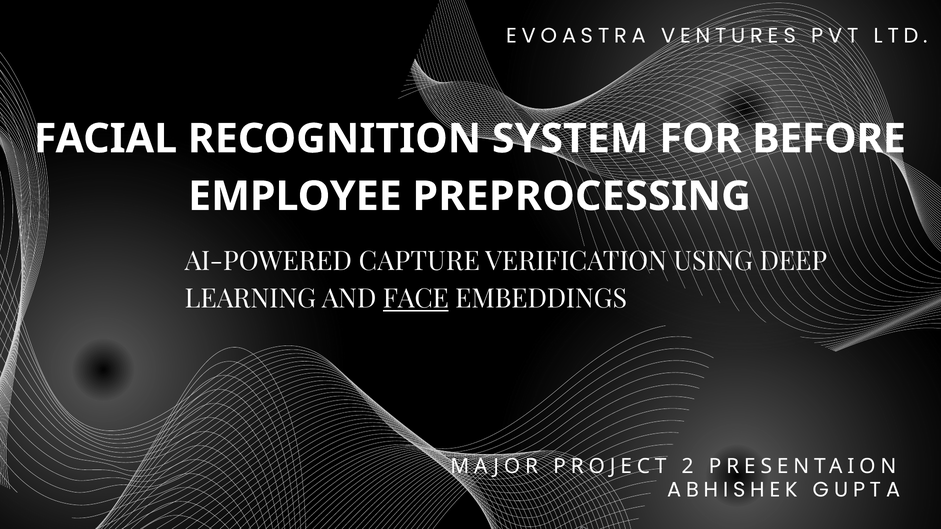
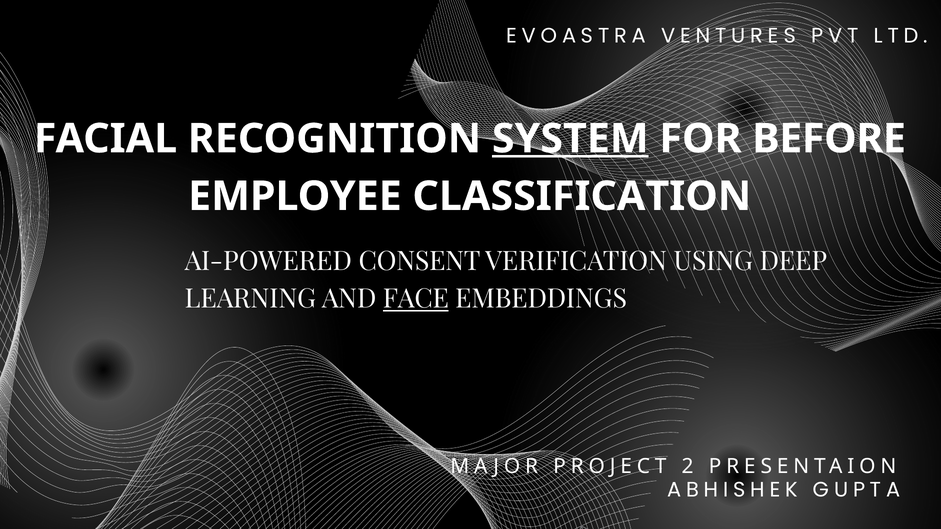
SYSTEM underline: none -> present
PREPROCESSING: PREPROCESSING -> CLASSIFICATION
CAPTURE: CAPTURE -> CONSENT
